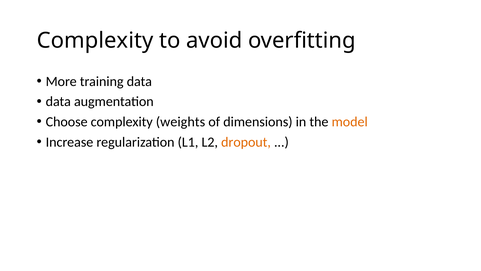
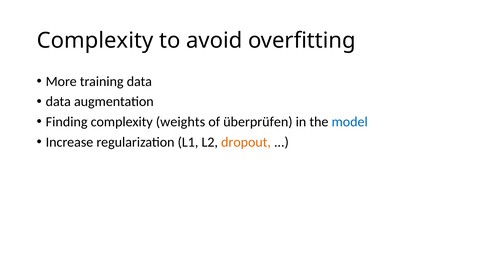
Choose: Choose -> Finding
dimensions: dimensions -> überprüfen
model colour: orange -> blue
